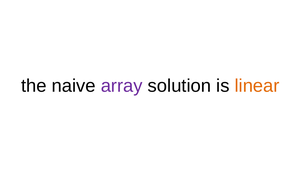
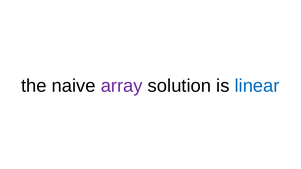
linear colour: orange -> blue
